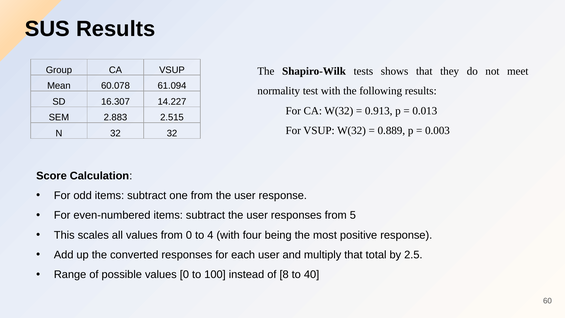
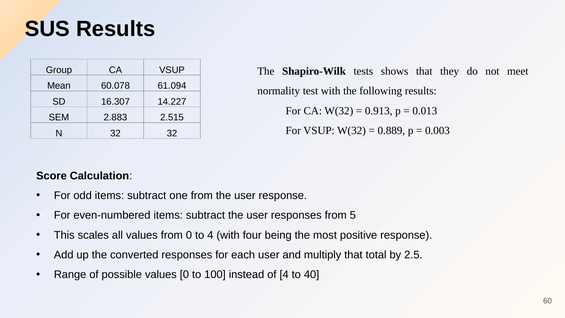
of 8: 8 -> 4
